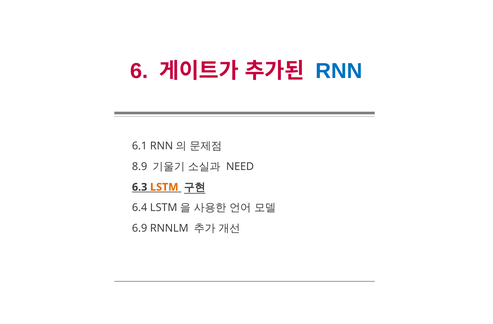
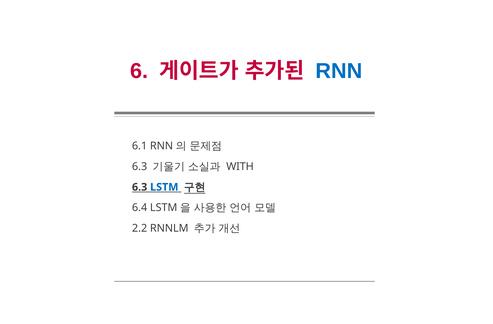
8.9 at (140, 166): 8.9 -> 6.3
NEED: NEED -> WITH
LSTM colour: orange -> blue
6.9: 6.9 -> 2.2
